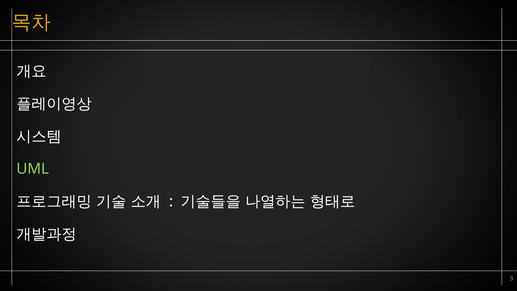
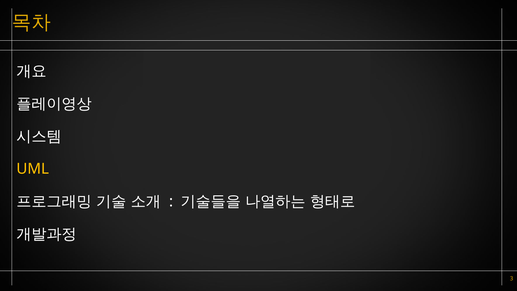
UML colour: light green -> yellow
